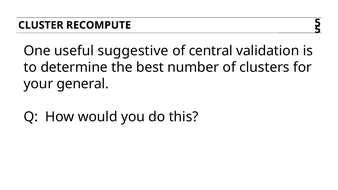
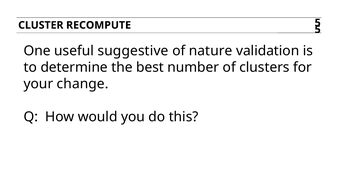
central: central -> nature
general: general -> change
